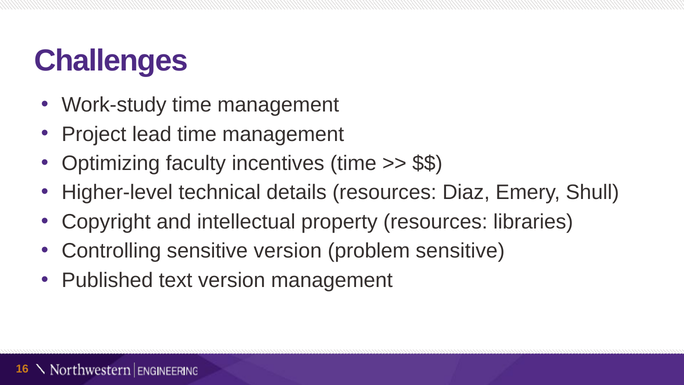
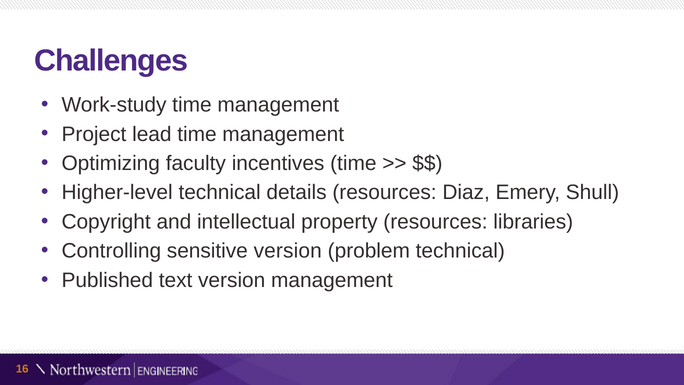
problem sensitive: sensitive -> technical
